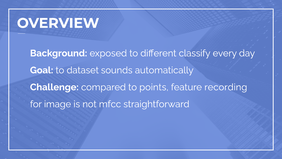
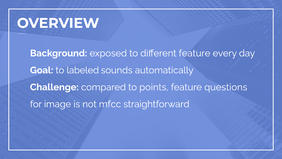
different classify: classify -> feature
dataset: dataset -> labeled
recording: recording -> questions
